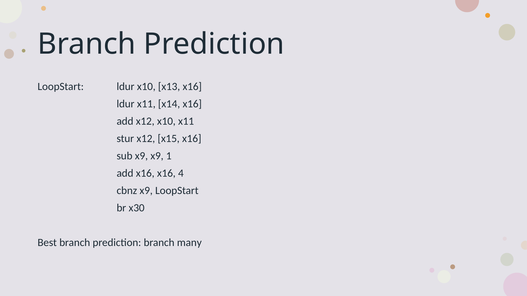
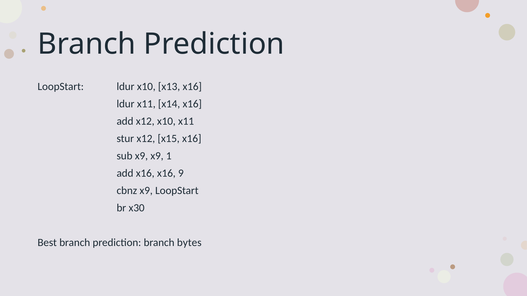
4: 4 -> 9
many: many -> bytes
